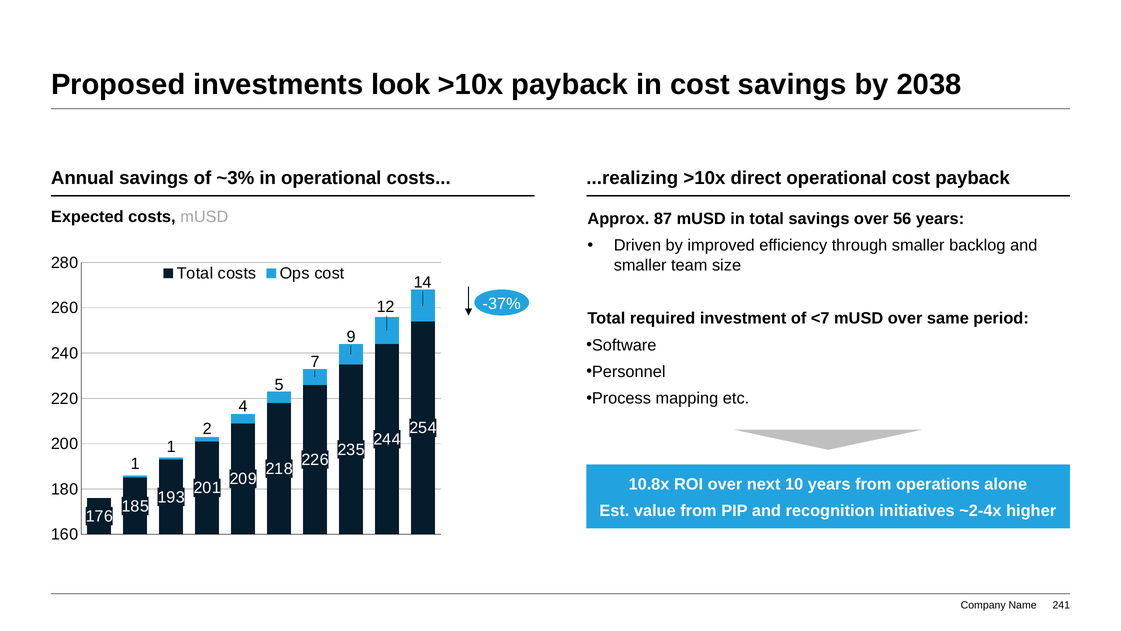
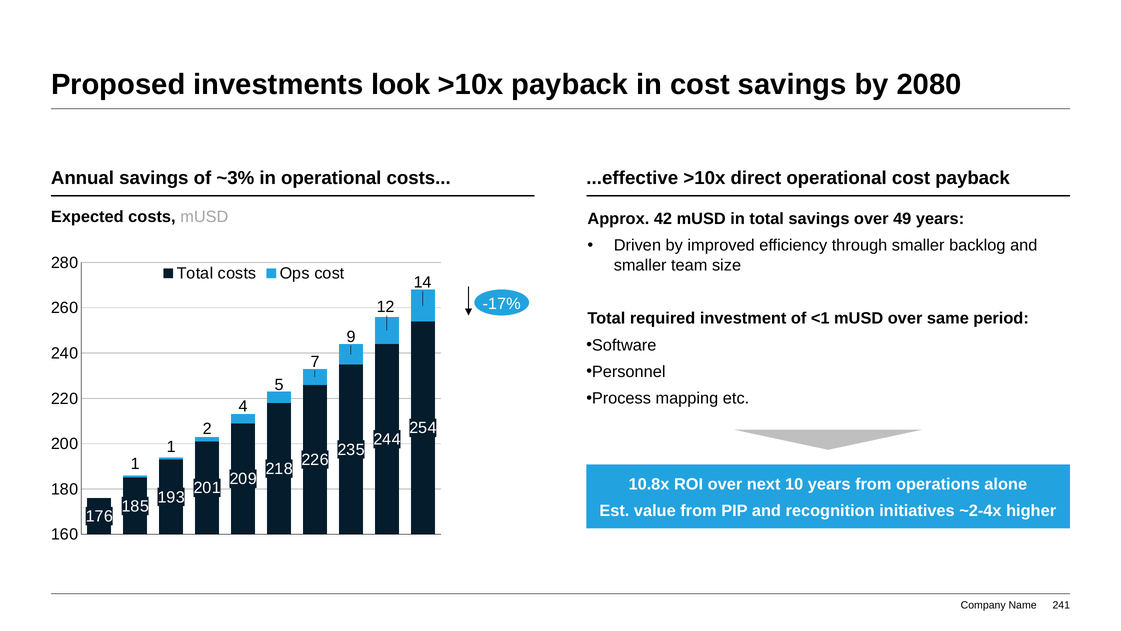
2038: 2038 -> 2080
...realizing: ...realizing -> ...effective
87: 87 -> 42
56: 56 -> 49
-37%: -37% -> -17%
<7: <7 -> <1
